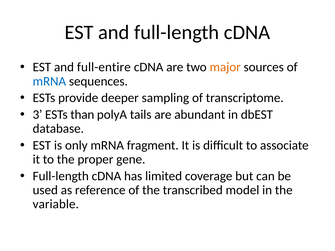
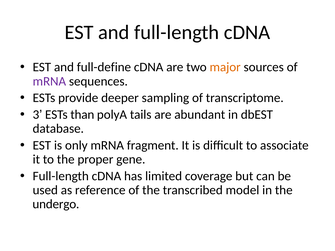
full-entire: full-entire -> full-define
mRNA at (49, 81) colour: blue -> purple
variable: variable -> undergo
